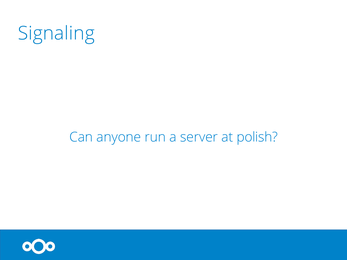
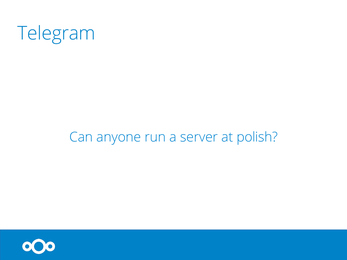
Signaling: Signaling -> Telegram
